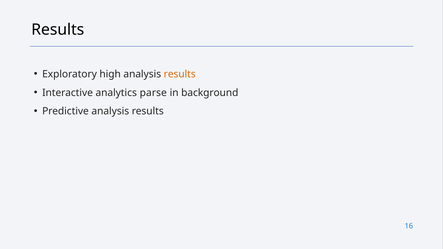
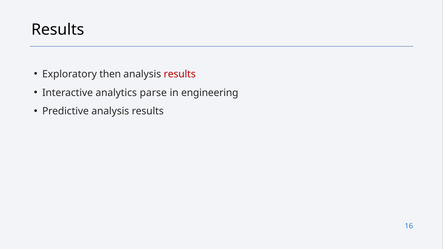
high: high -> then
results at (180, 74) colour: orange -> red
background: background -> engineering
